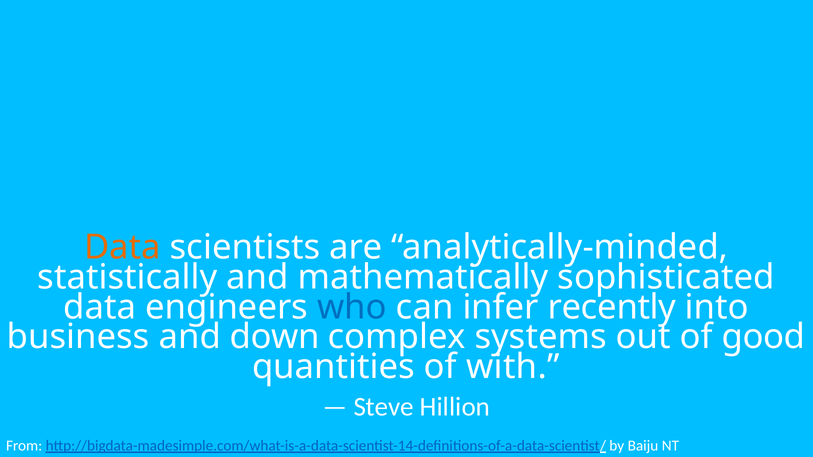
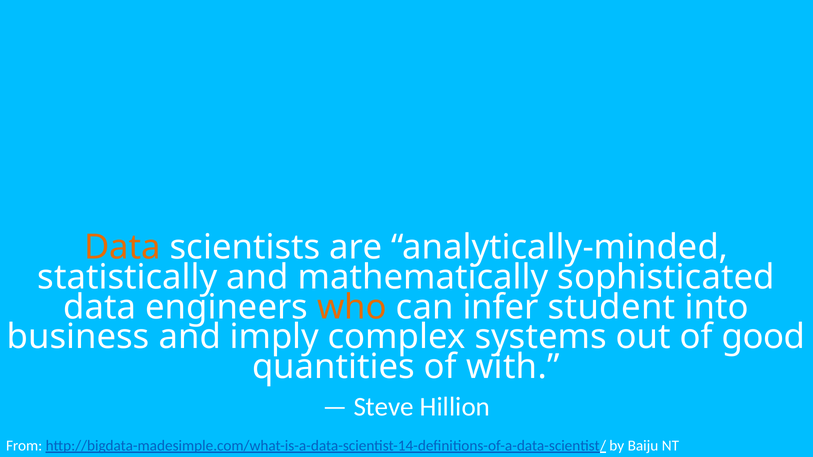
who colour: blue -> orange
recently: recently -> student
down: down -> imply
